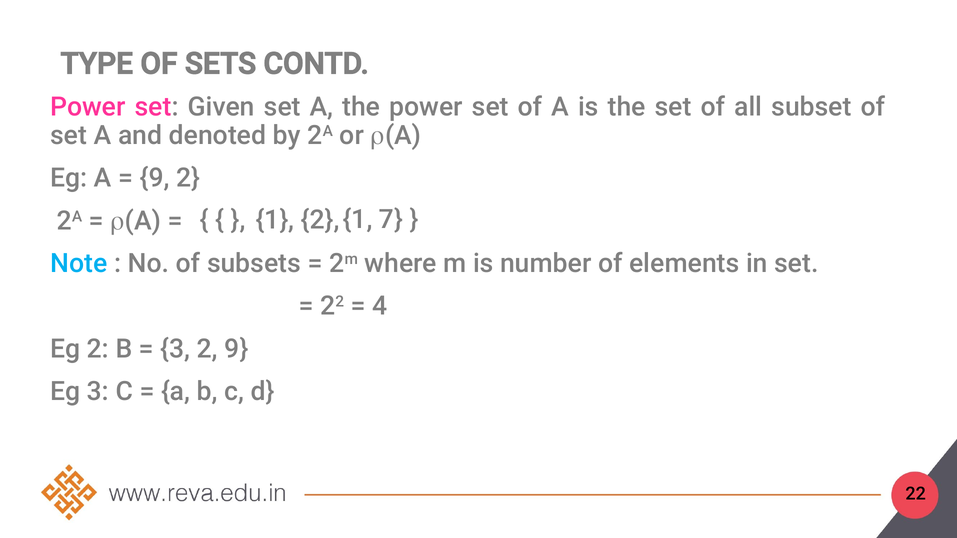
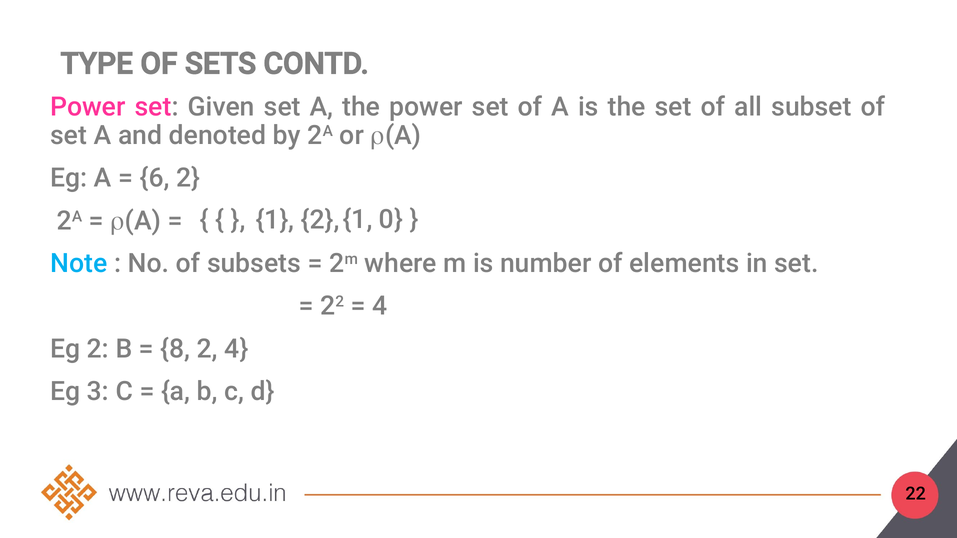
9 at (155, 178): 9 -> 6
7: 7 -> 0
3 at (175, 349): 3 -> 8
2 9: 9 -> 4
